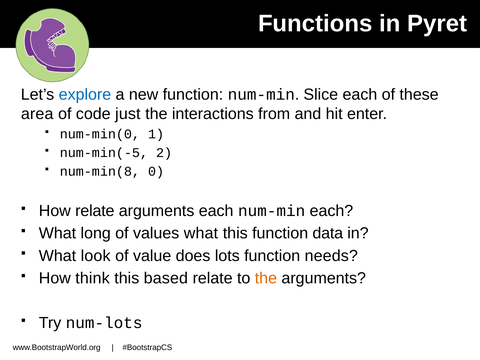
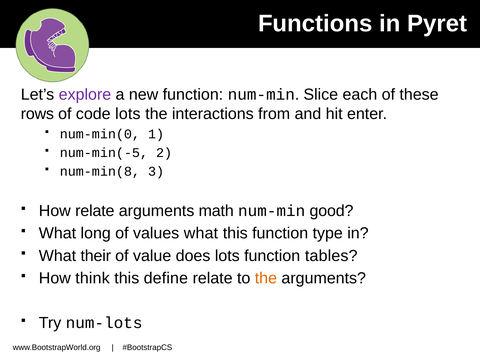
explore colour: blue -> purple
area: area -> rows
code just: just -> lots
0: 0 -> 3
arguments each: each -> math
num-min each: each -> good
data: data -> type
look: look -> their
needs: needs -> tables
based: based -> define
